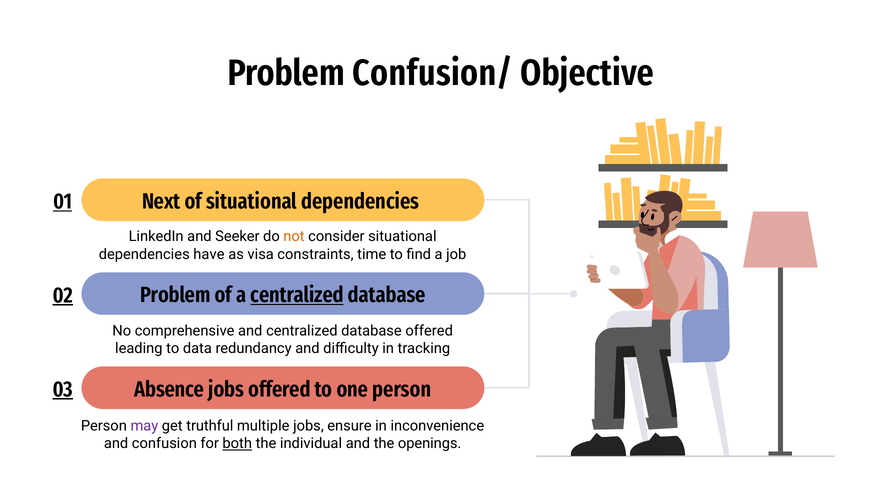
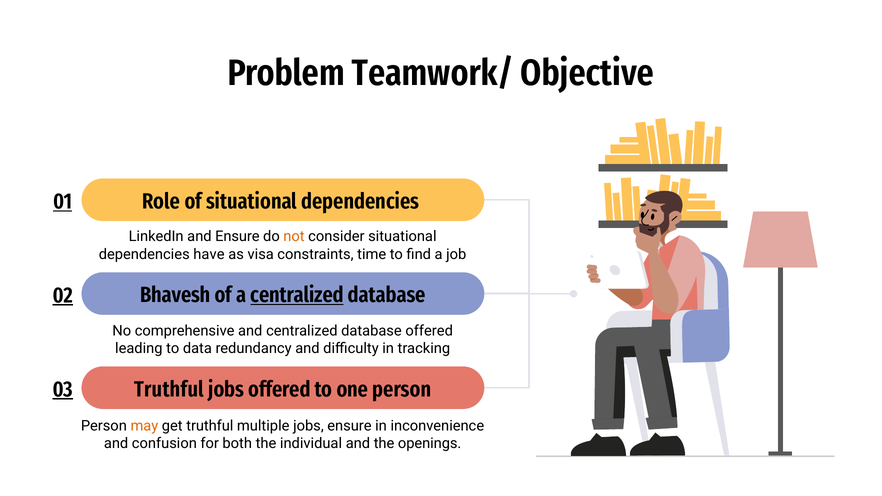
Confusion/: Confusion/ -> Teamwork/
Next: Next -> Role
and Seeker: Seeker -> Ensure
Problem at (175, 295): Problem -> Bhavesh
03 Absence: Absence -> Truthful
may colour: purple -> orange
both underline: present -> none
